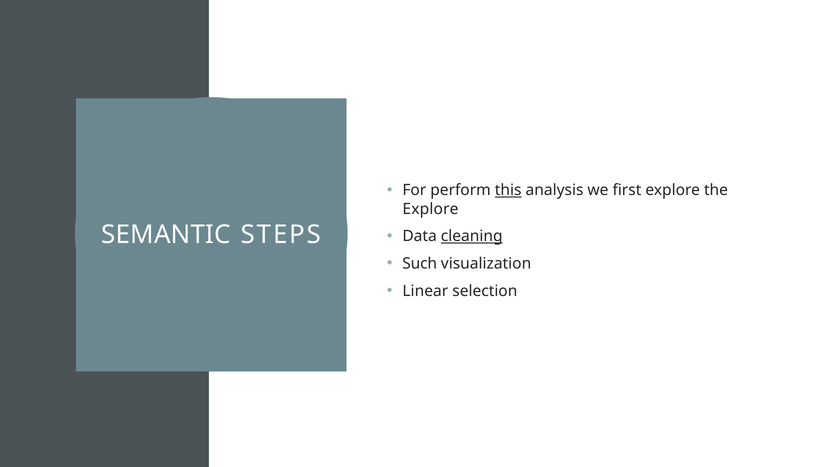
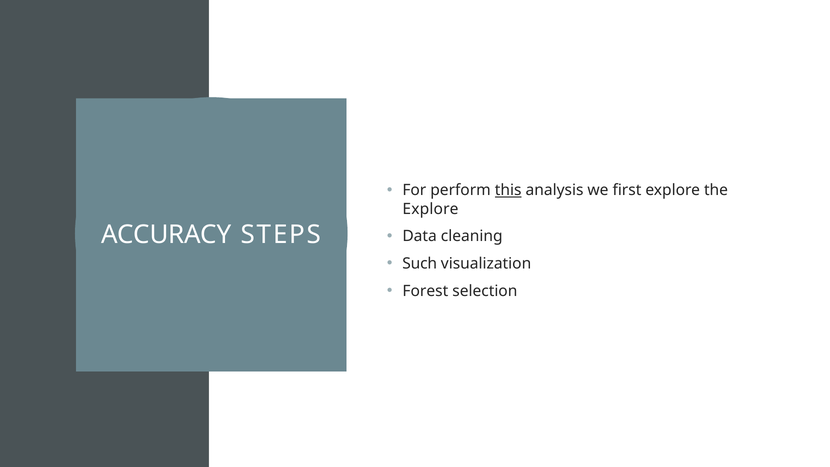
SEMANTIC: SEMANTIC -> ACCURACY
cleaning underline: present -> none
Linear: Linear -> Forest
